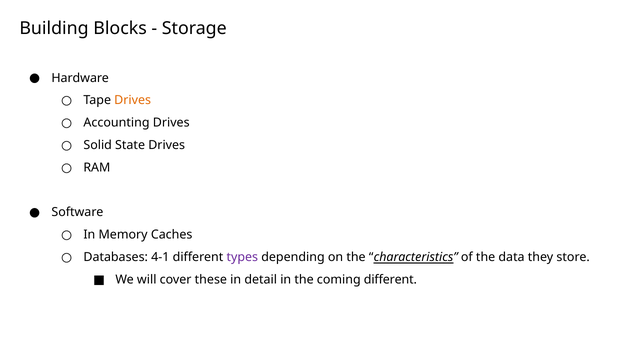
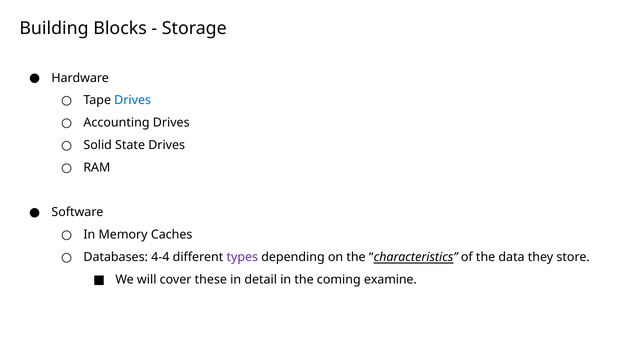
Drives at (133, 100) colour: orange -> blue
4-1: 4-1 -> 4-4
coming different: different -> examine
